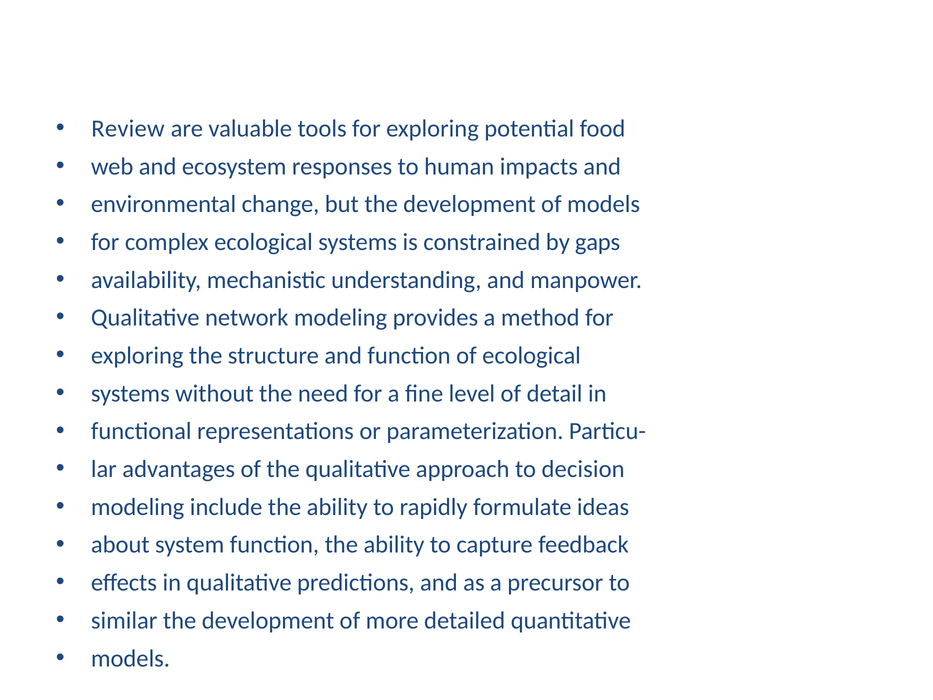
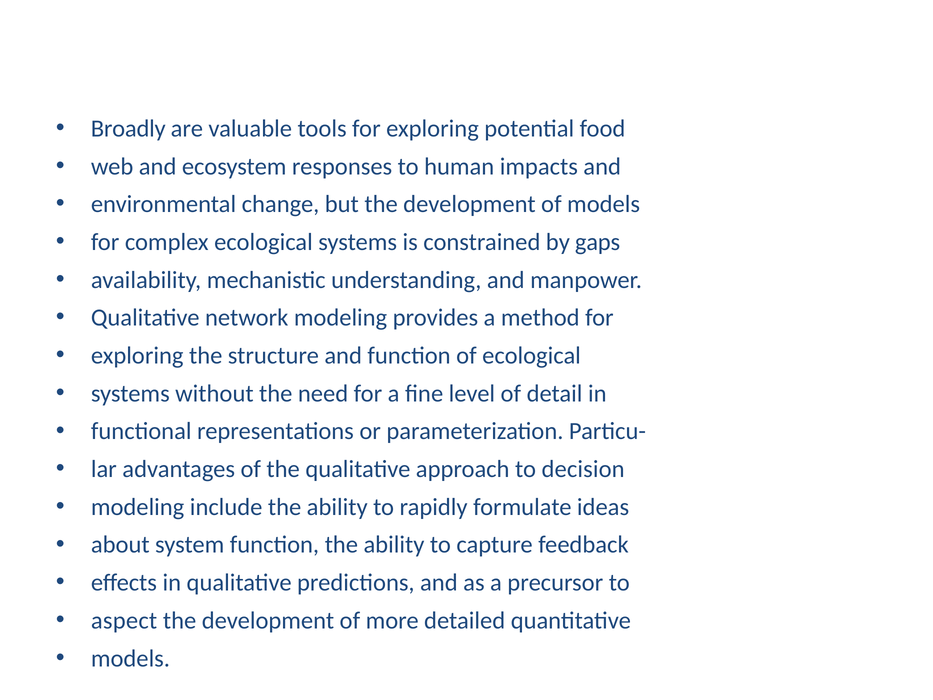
Review: Review -> Broadly
similar: similar -> aspect
